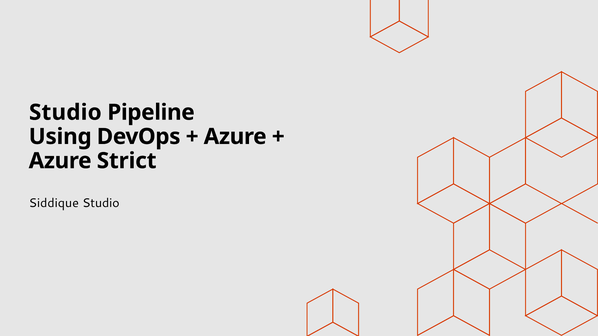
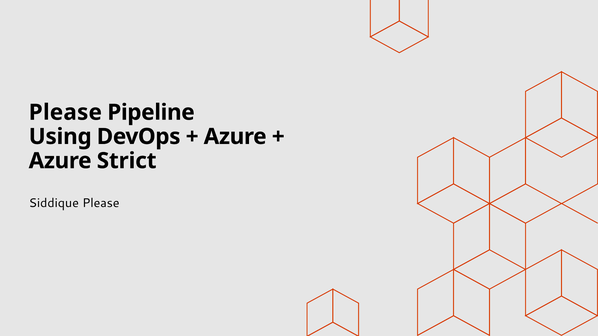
Studio at (65, 113): Studio -> Please
Siddique Studio: Studio -> Please
